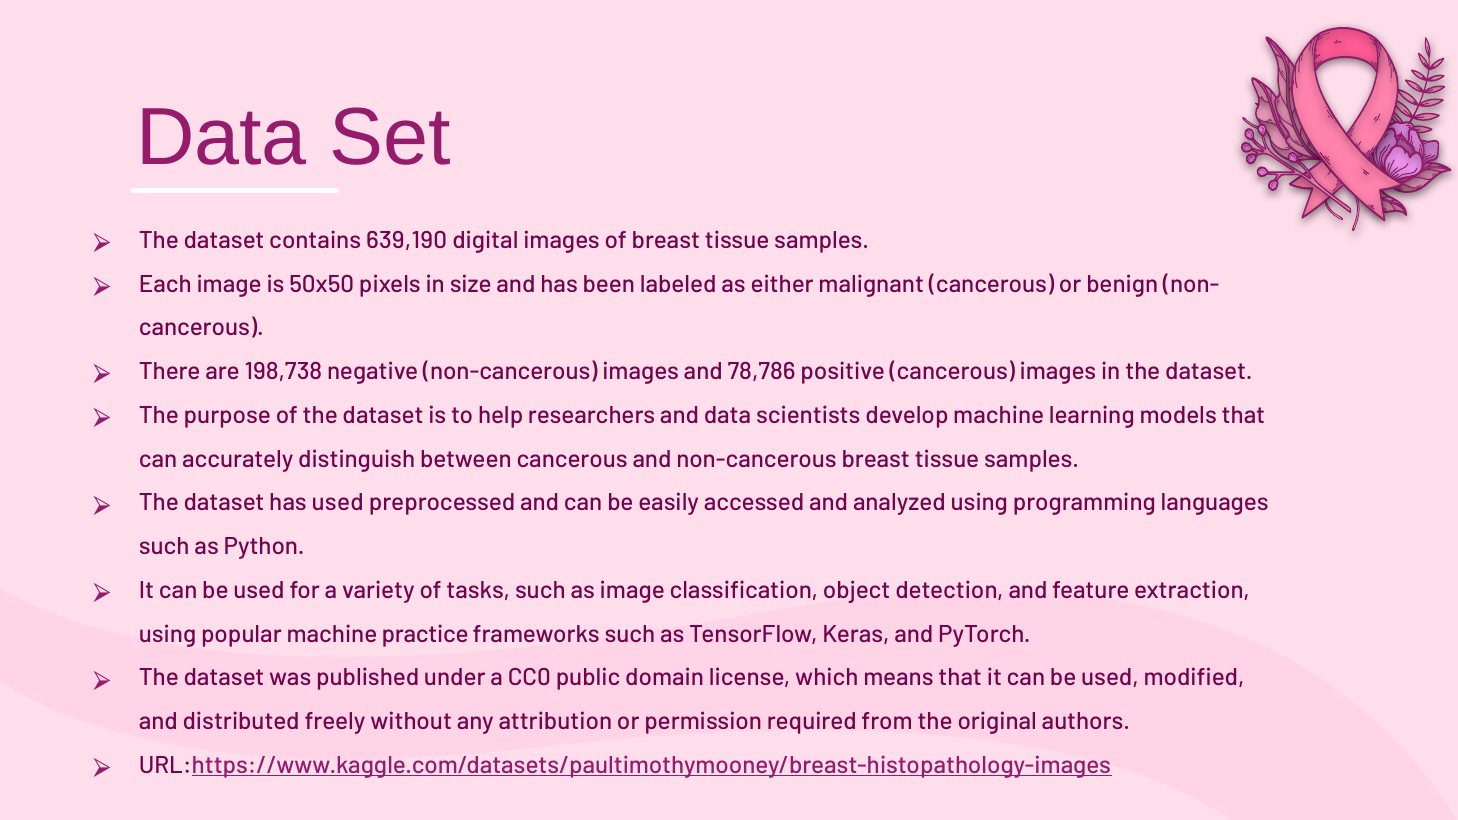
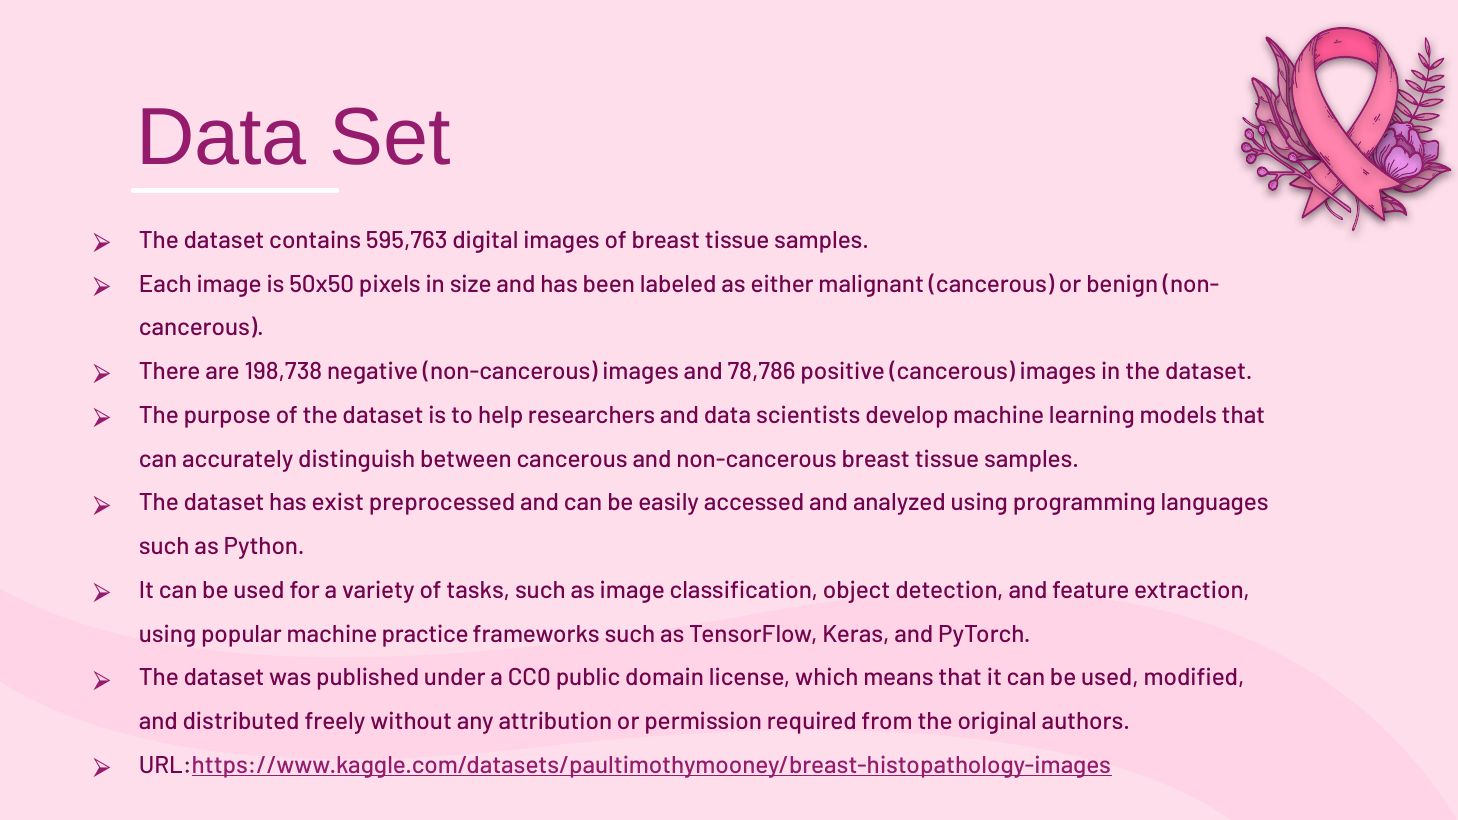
639,190: 639,190 -> 595,763
has used: used -> exist
